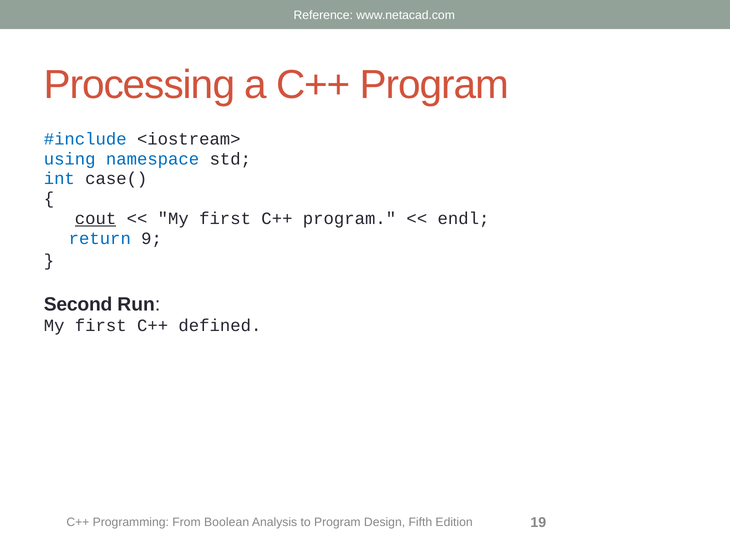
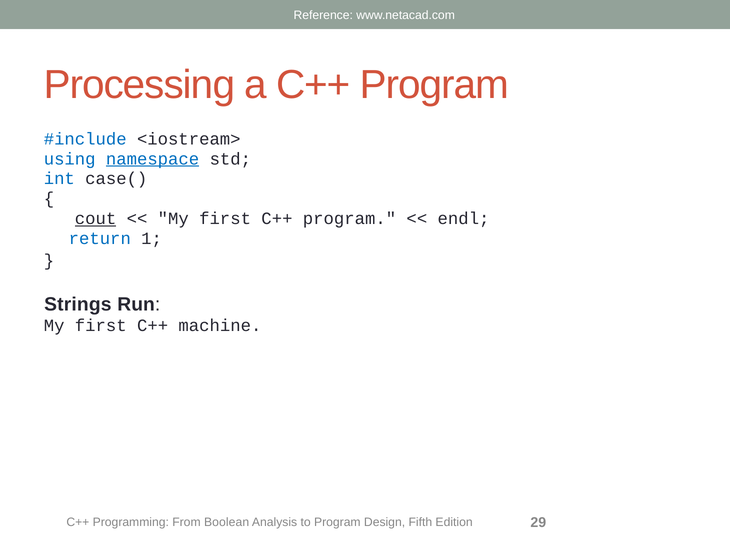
namespace underline: none -> present
9: 9 -> 1
Second: Second -> Strings
defined: defined -> machine
19: 19 -> 29
